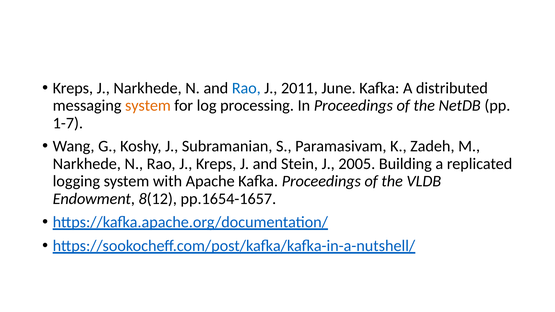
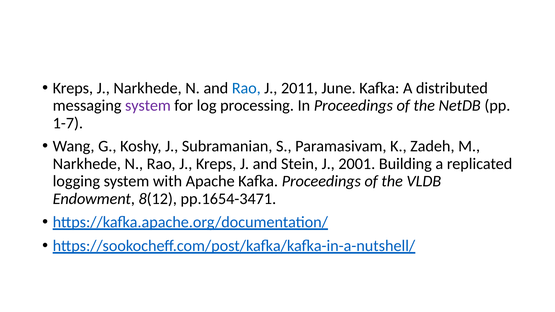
system at (148, 106) colour: orange -> purple
2005: 2005 -> 2001
pp.1654-1657: pp.1654-1657 -> pp.1654-3471
